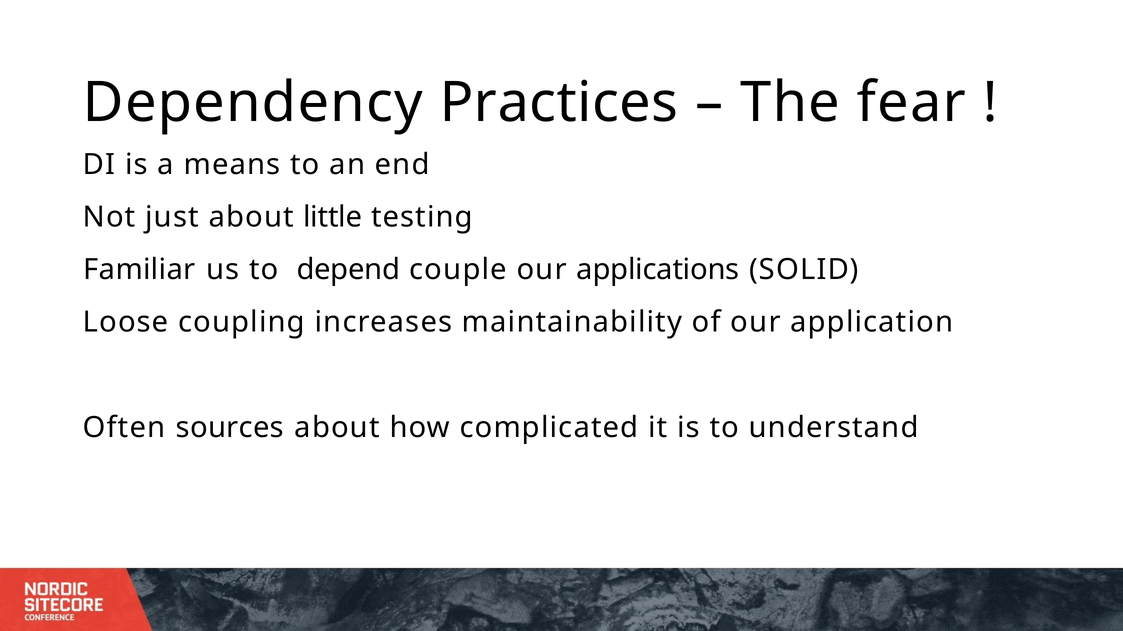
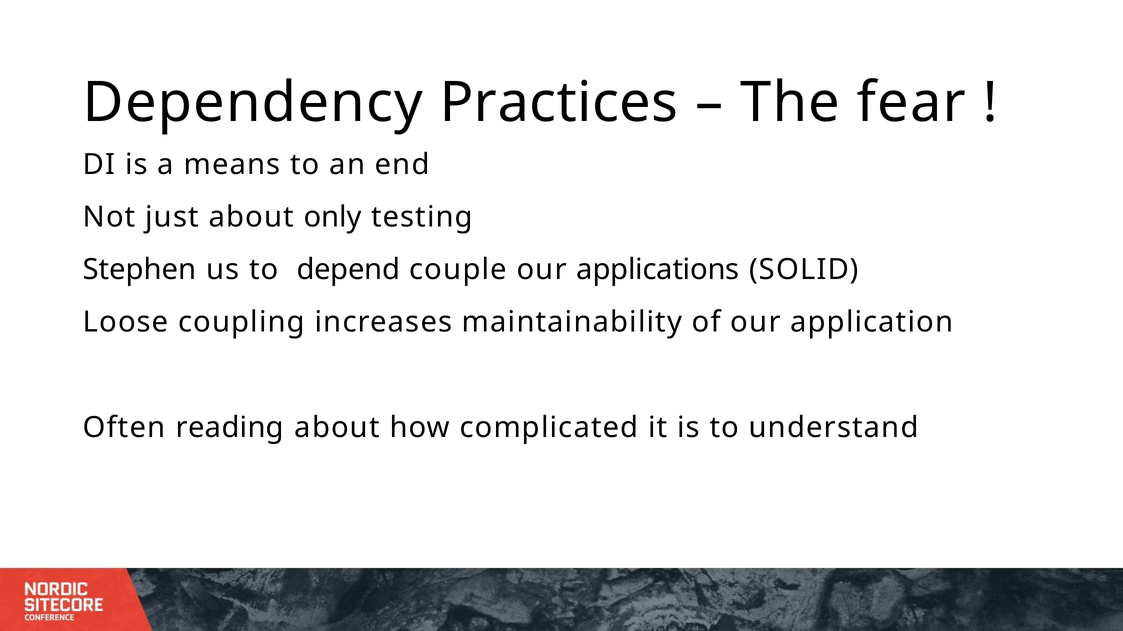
little: little -> only
Familiar: Familiar -> Stephen
sources: sources -> reading
